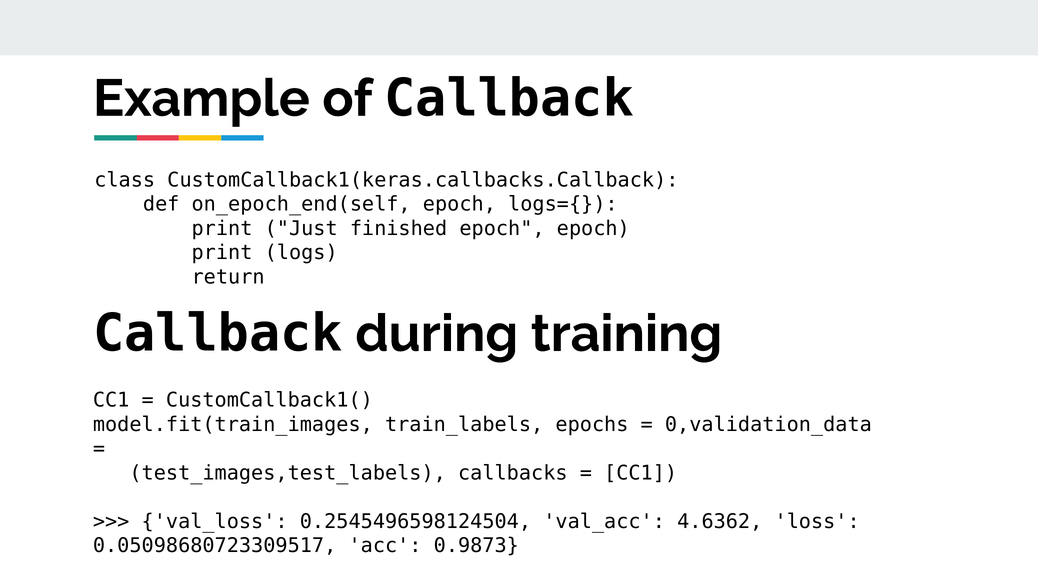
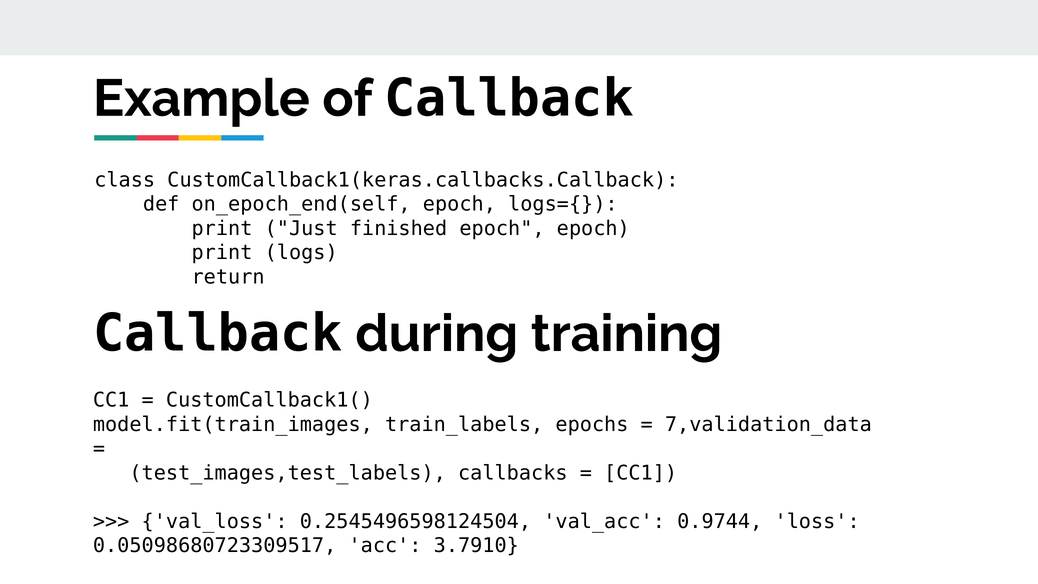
0,validation_data: 0,validation_data -> 7,validation_data
4.6362: 4.6362 -> 0.9744
0.9873: 0.9873 -> 3.7910
